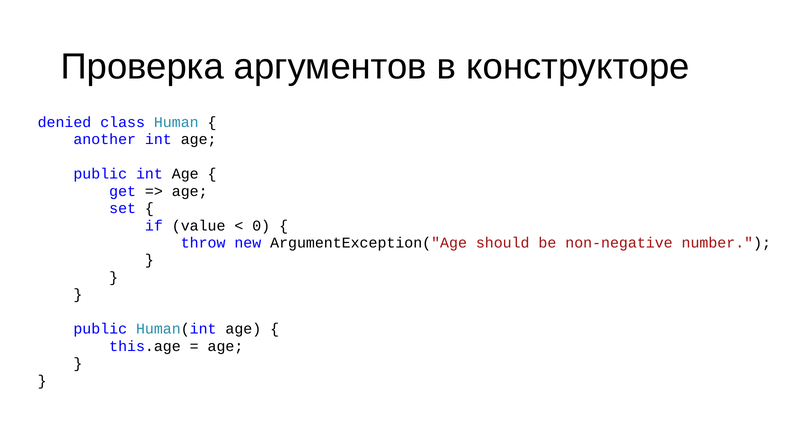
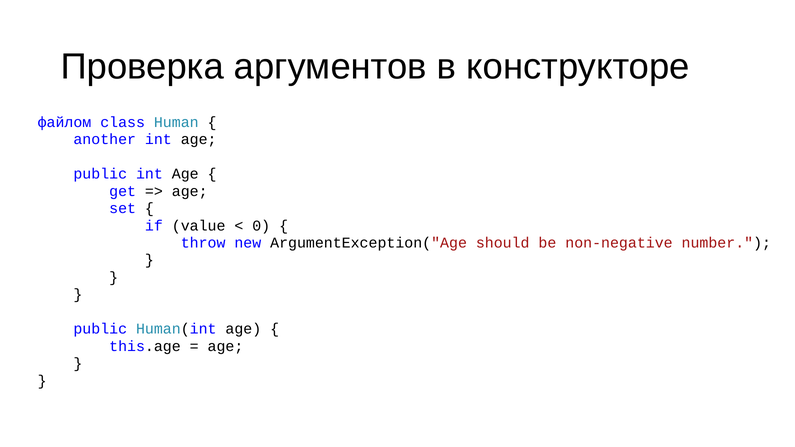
denied: denied -> файлом
